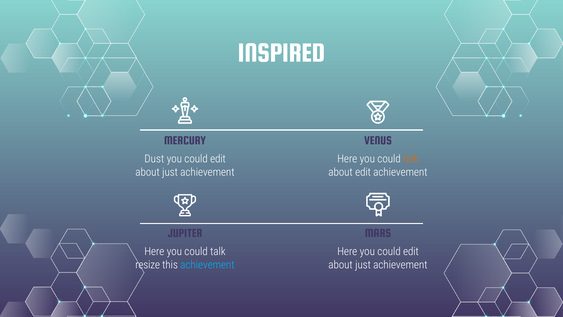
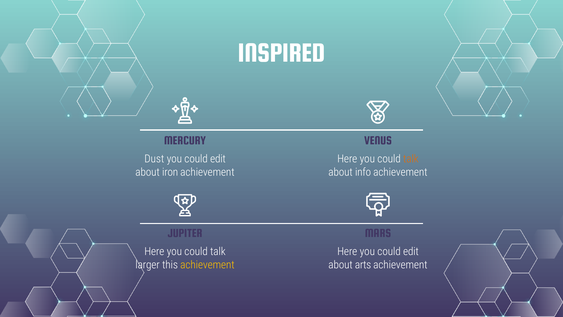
just at (170, 172): just -> iron
about edit: edit -> info
resize: resize -> larger
achievement at (207, 264) colour: light blue -> yellow
just at (363, 264): just -> arts
